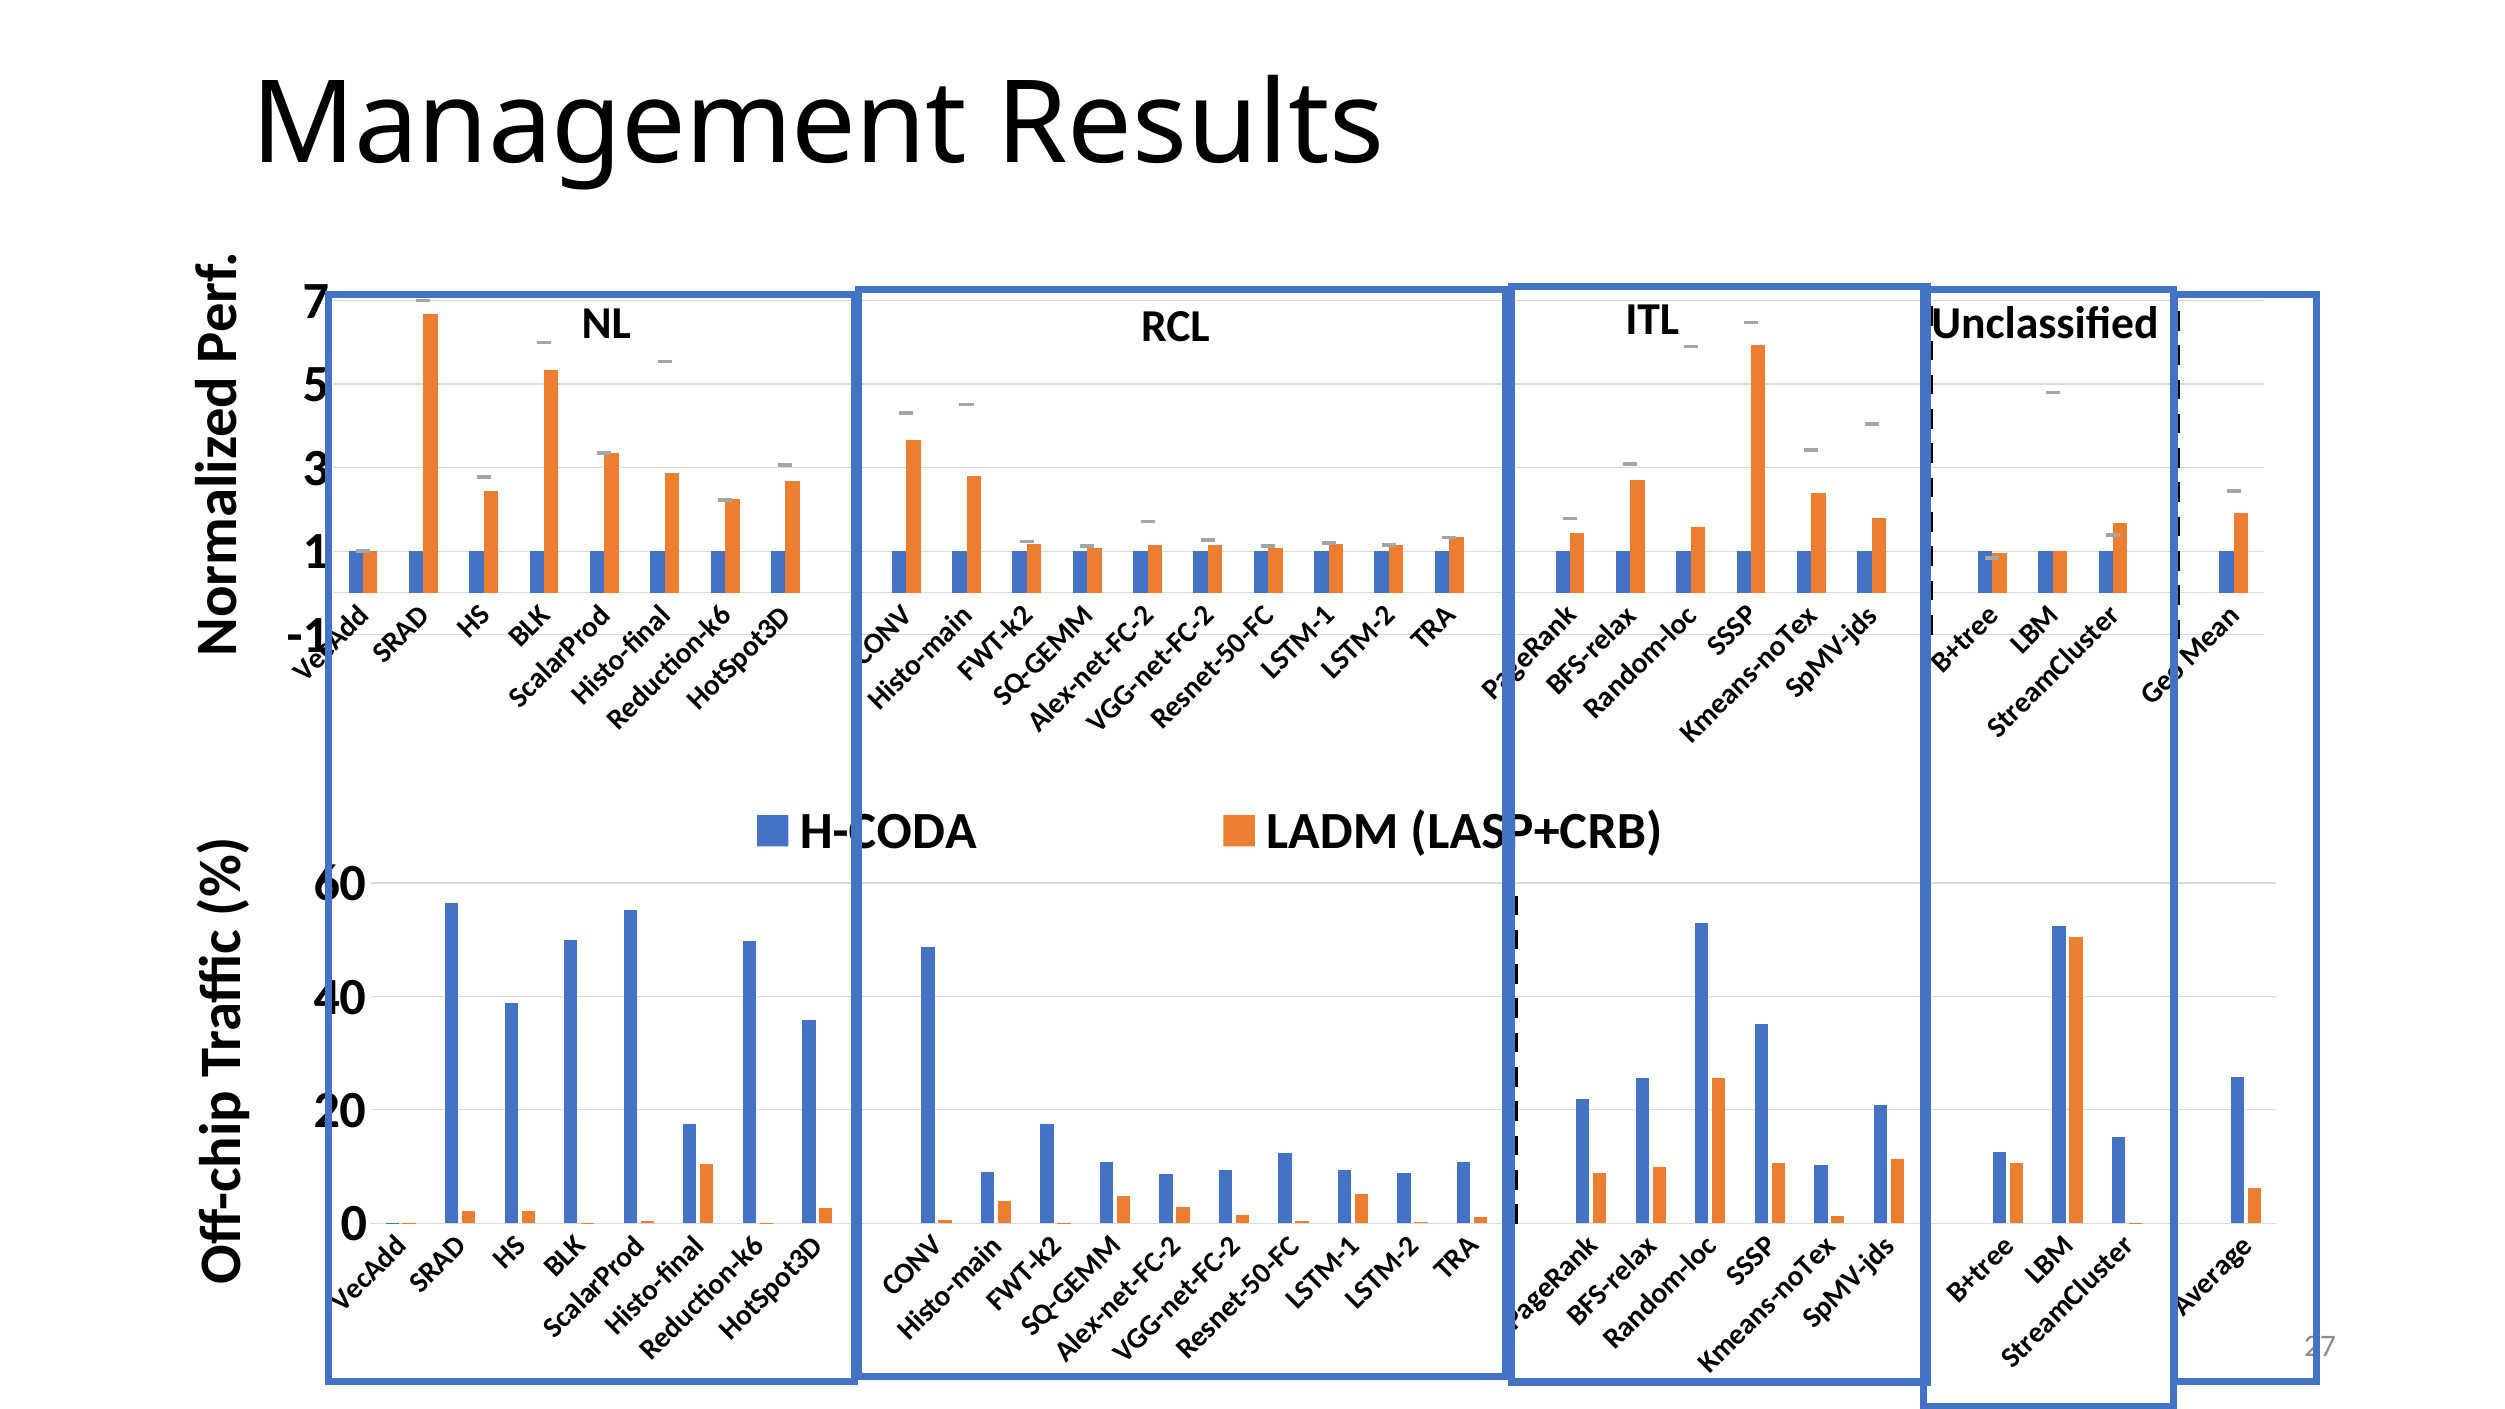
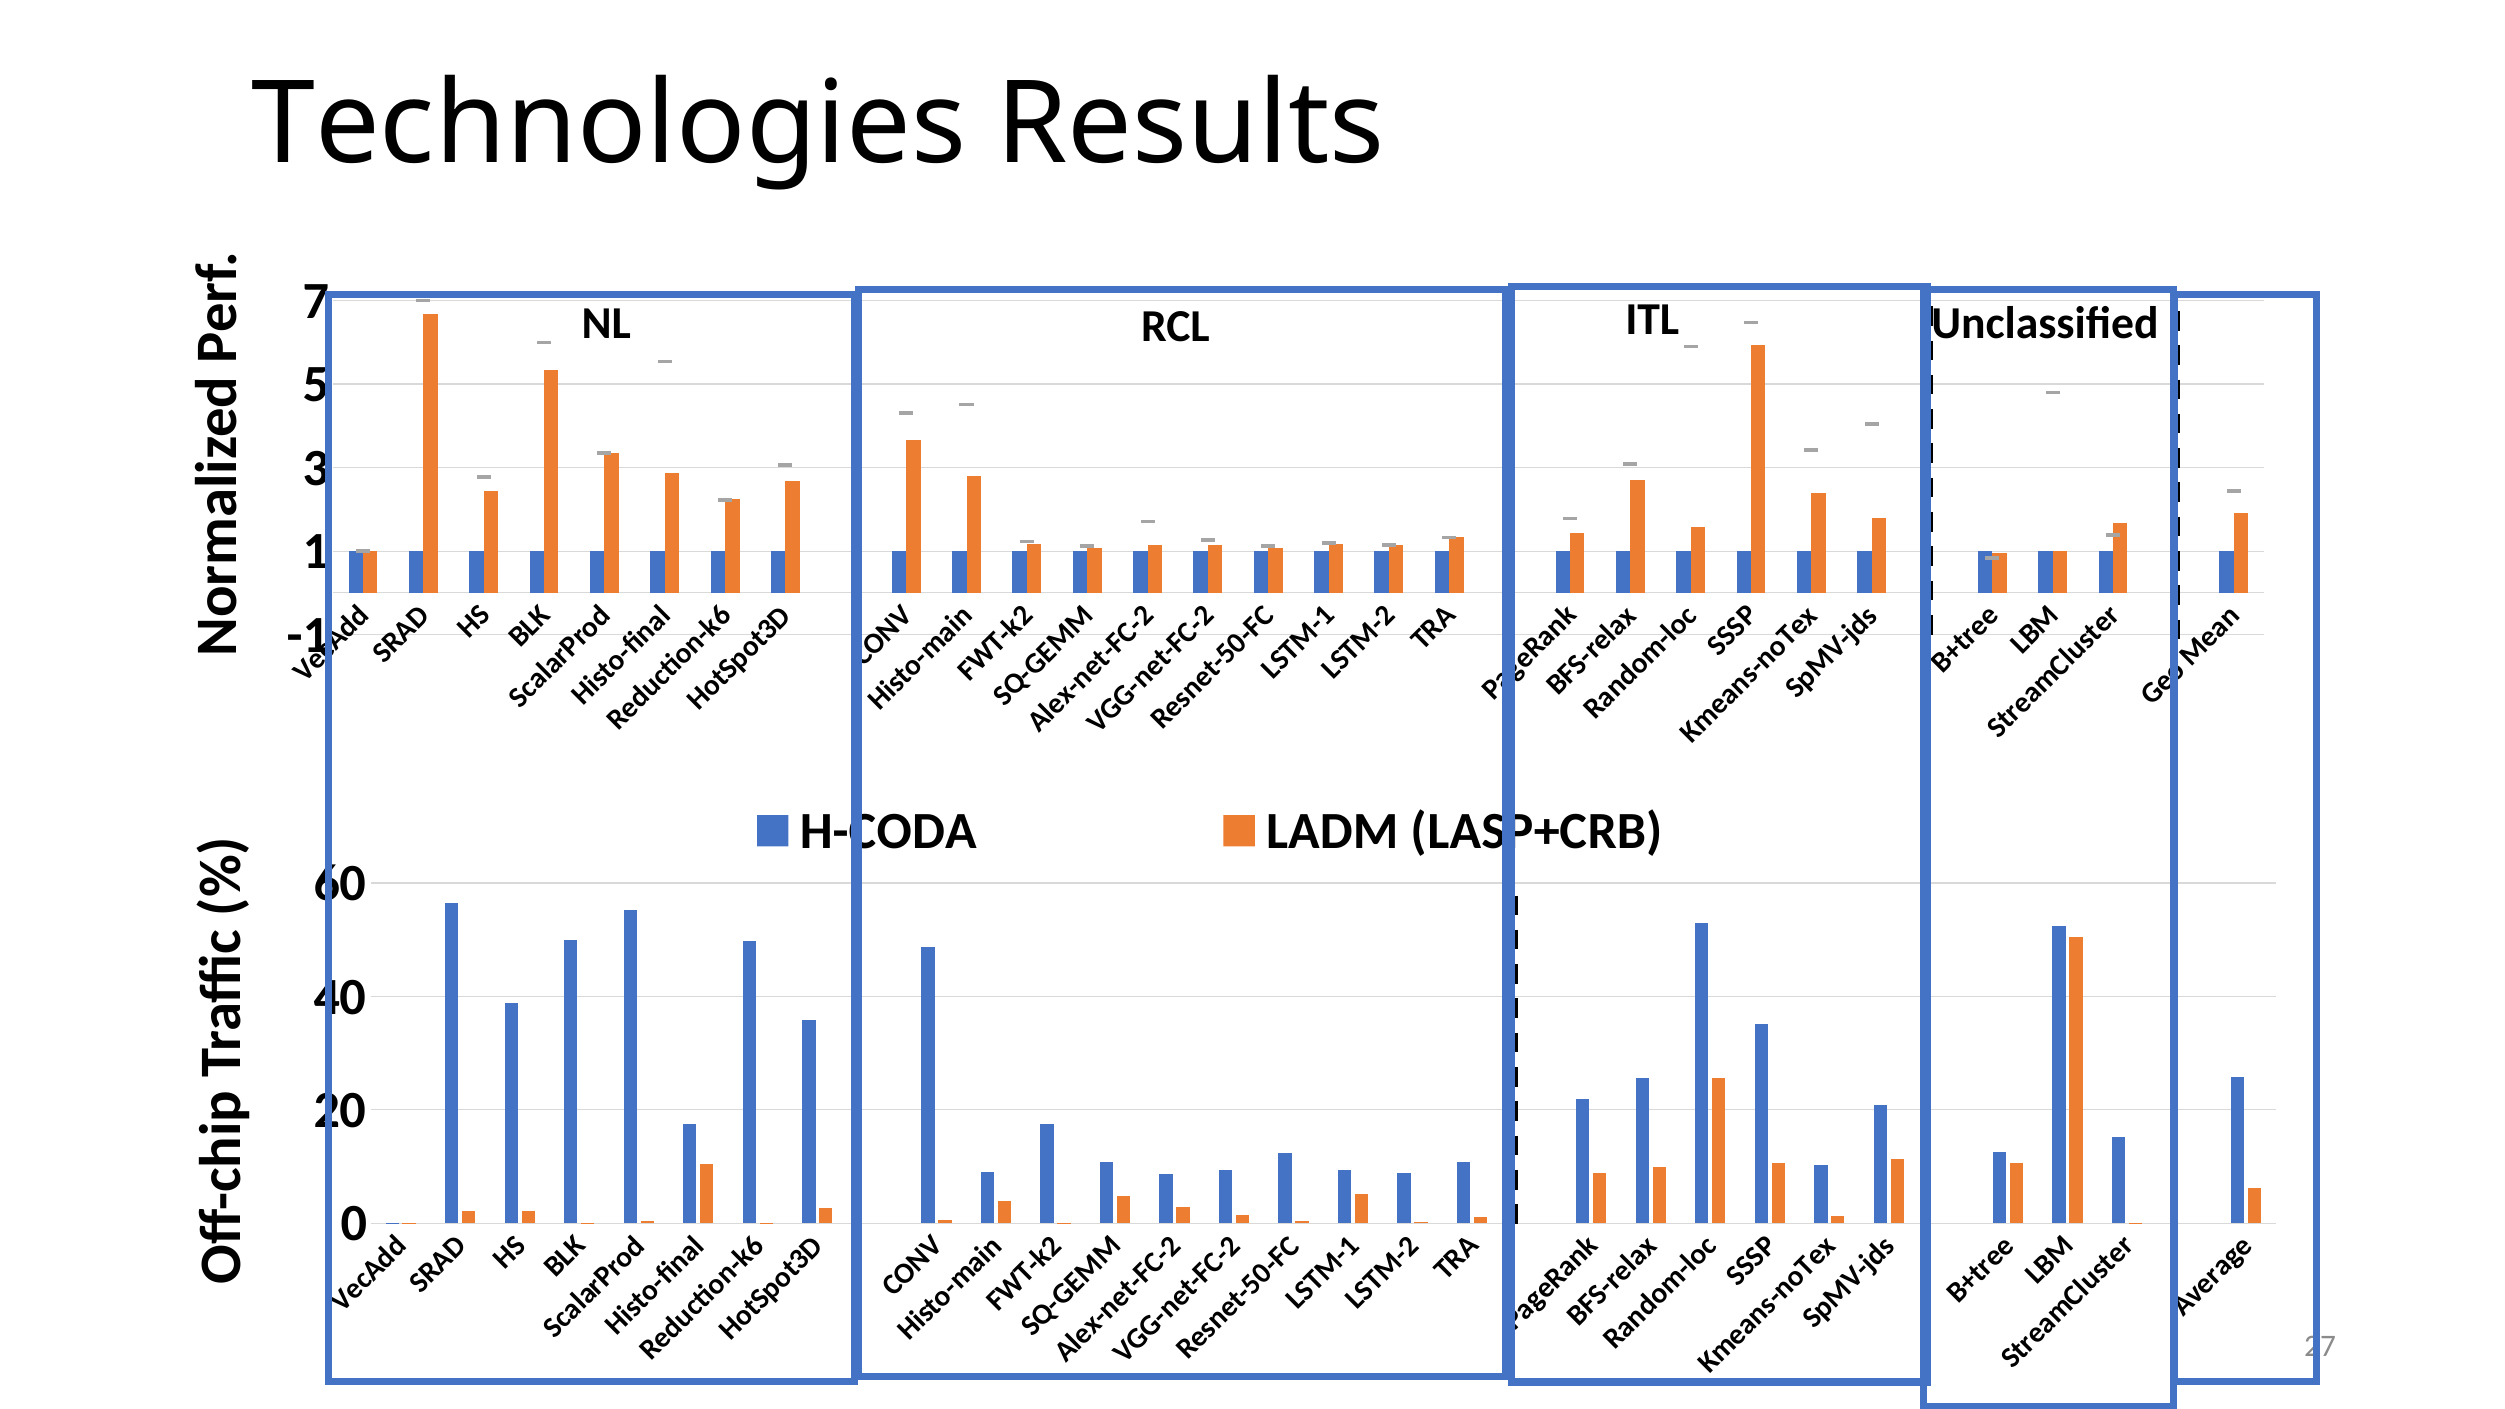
Management: Management -> Technologies
